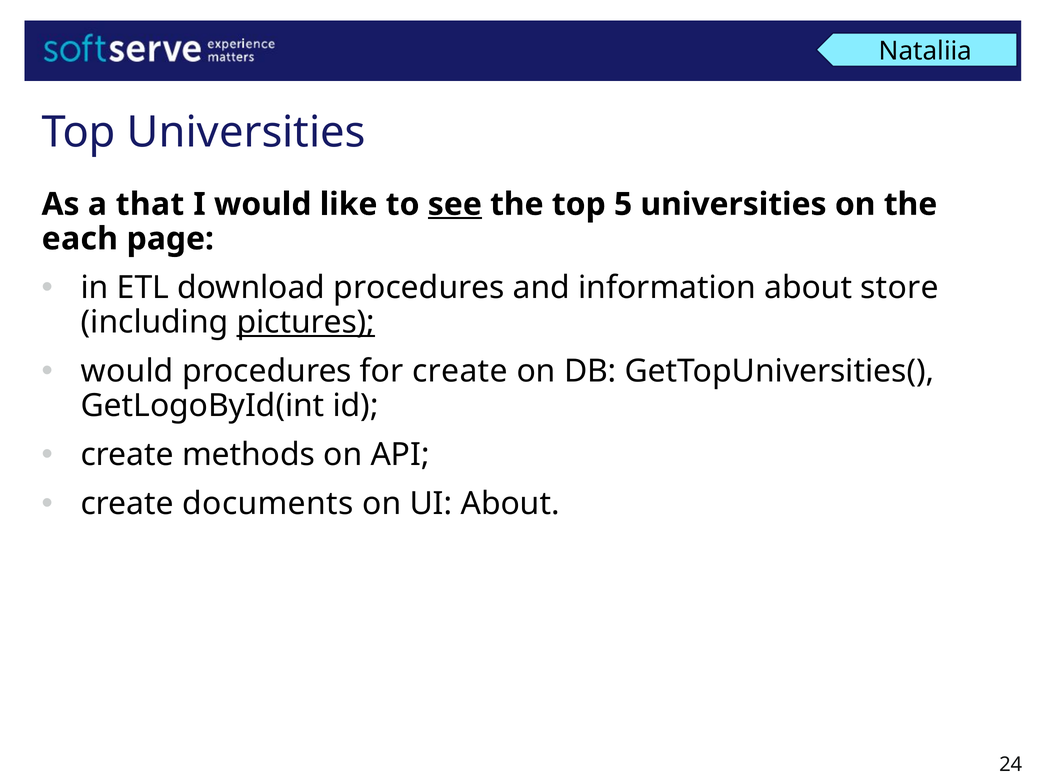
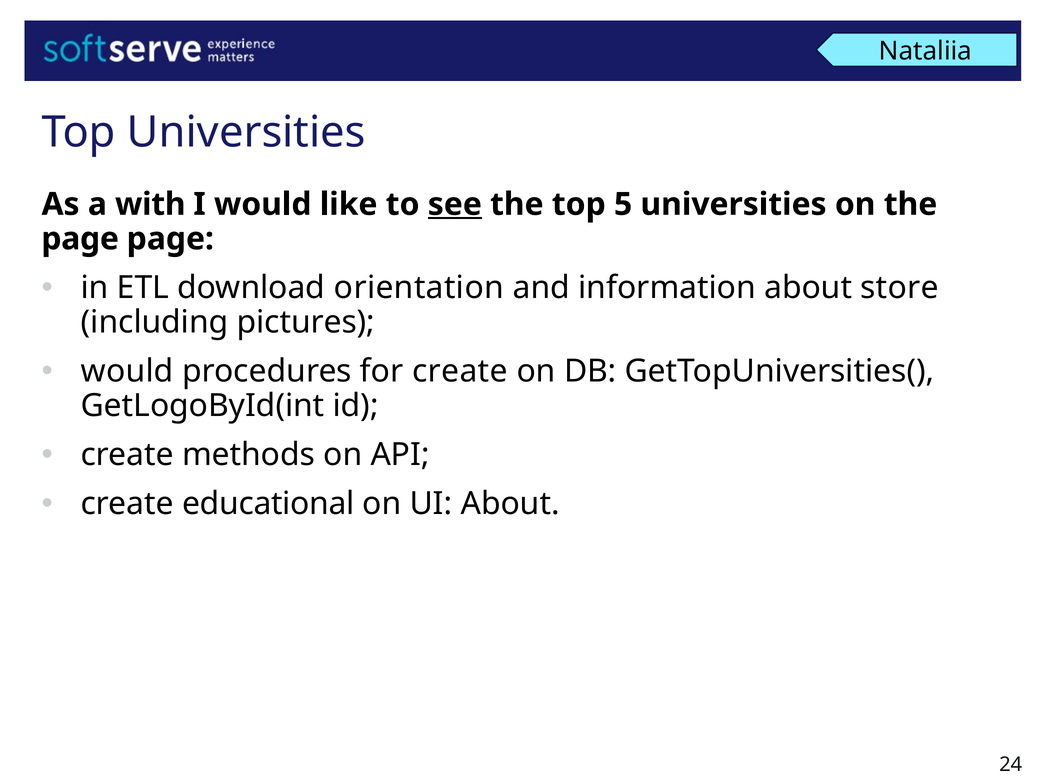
that: that -> with
each at (80, 239): each -> page
download procedures: procedures -> orientation
pictures underline: present -> none
documents: documents -> educational
